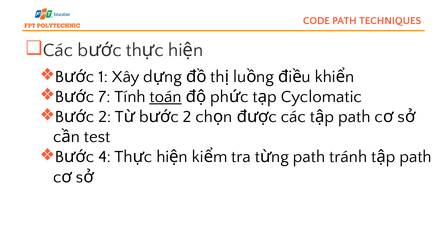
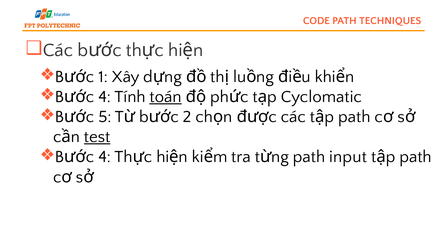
7 at (105, 97): 7 -> 4
2 at (105, 117): 2 -> 5
test underline: none -> present
tránh: tránh -> input
